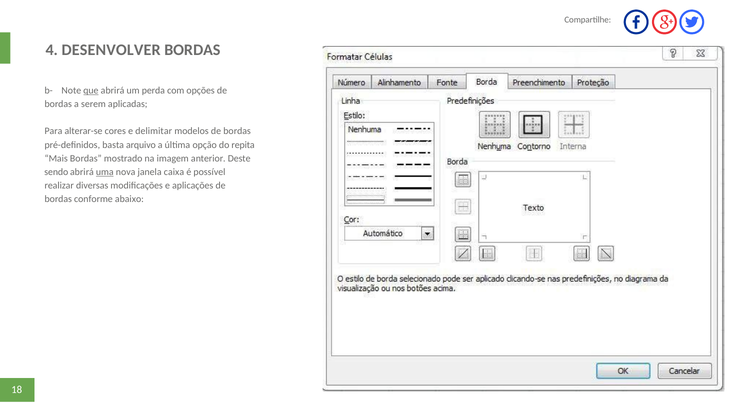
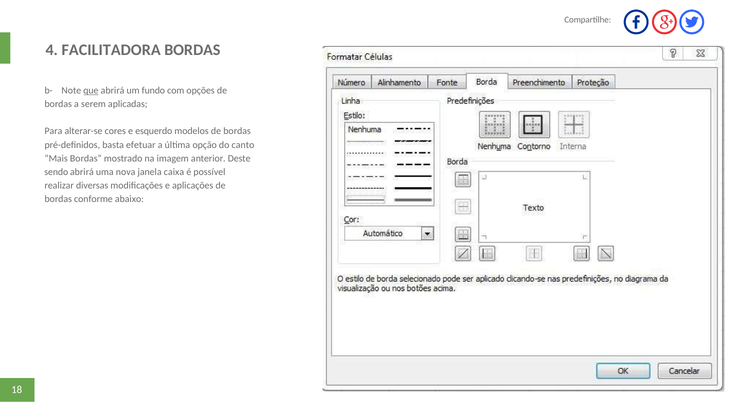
DESENVOLVER: DESENVOLVER -> FACILITADORA
perda: perda -> fundo
delimitar: delimitar -> esquerdo
arquivo: arquivo -> efetuar
repita: repita -> canto
uma underline: present -> none
